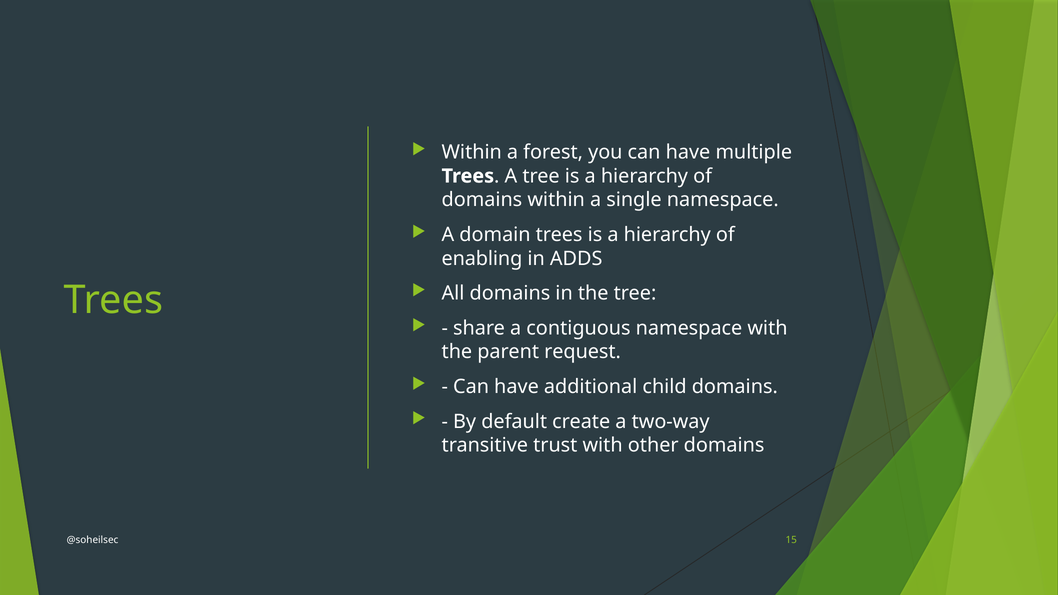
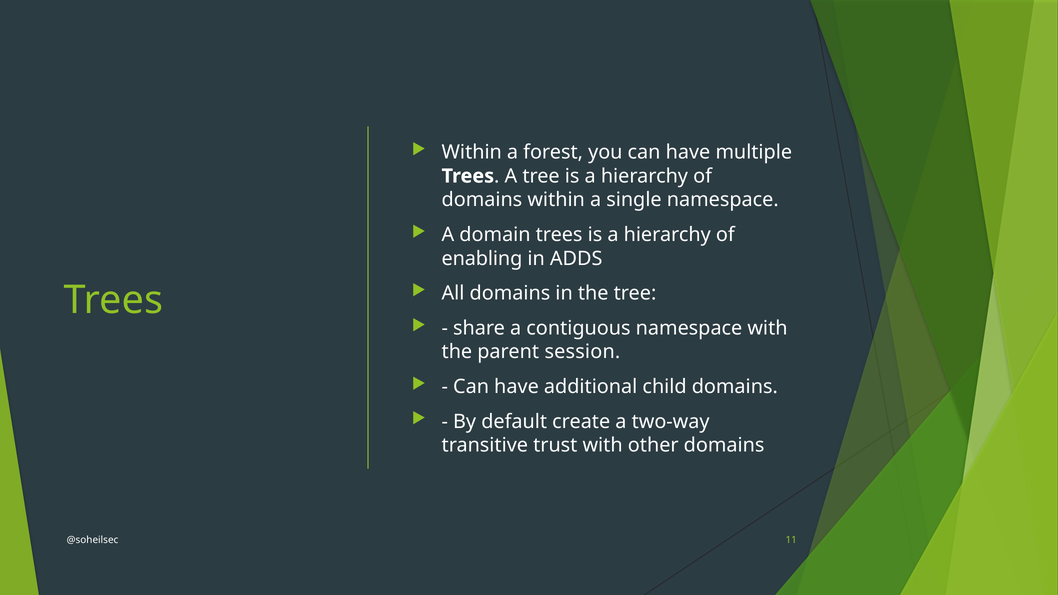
request: request -> session
15: 15 -> 11
